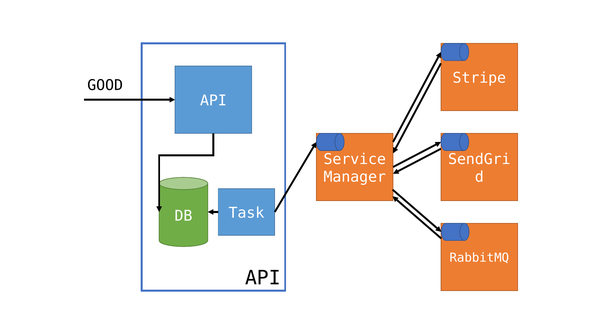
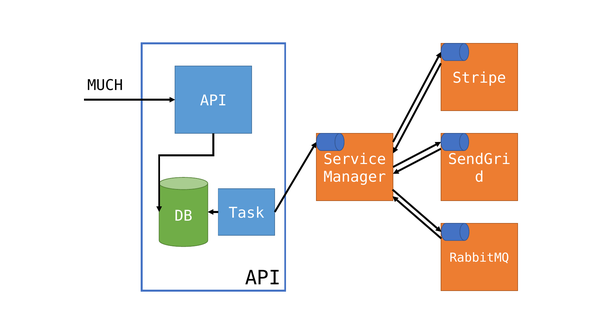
GOOD: GOOD -> MUCH
